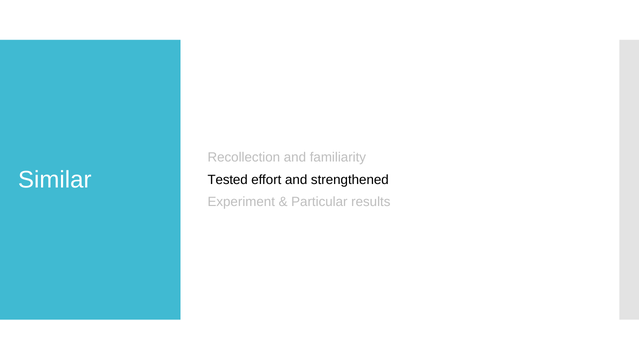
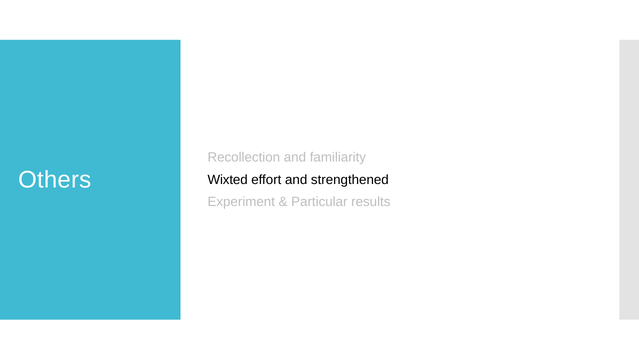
Similar: Similar -> Others
Tested: Tested -> Wixted
